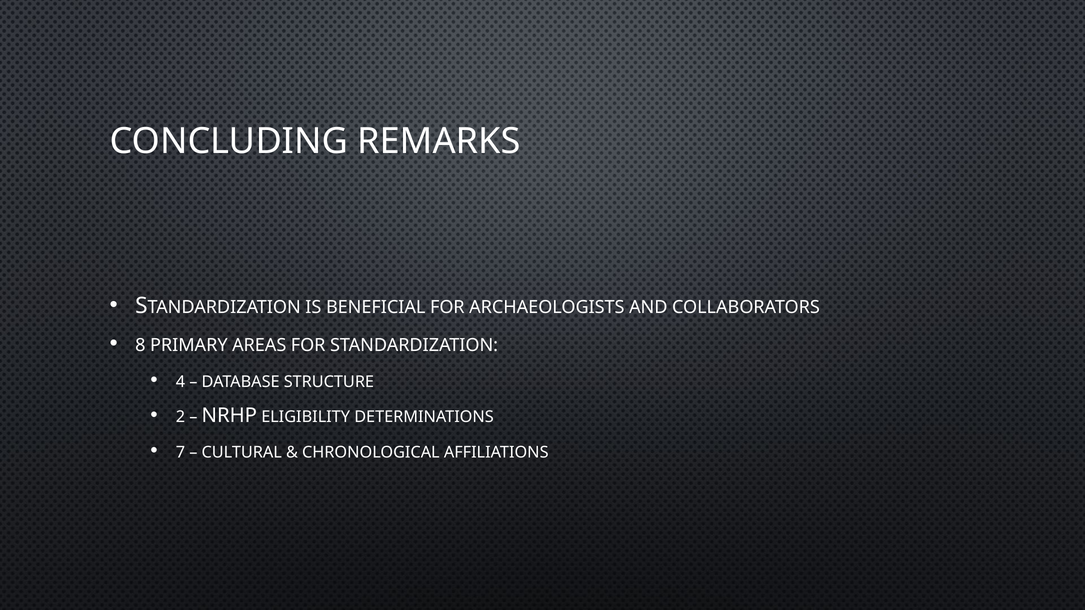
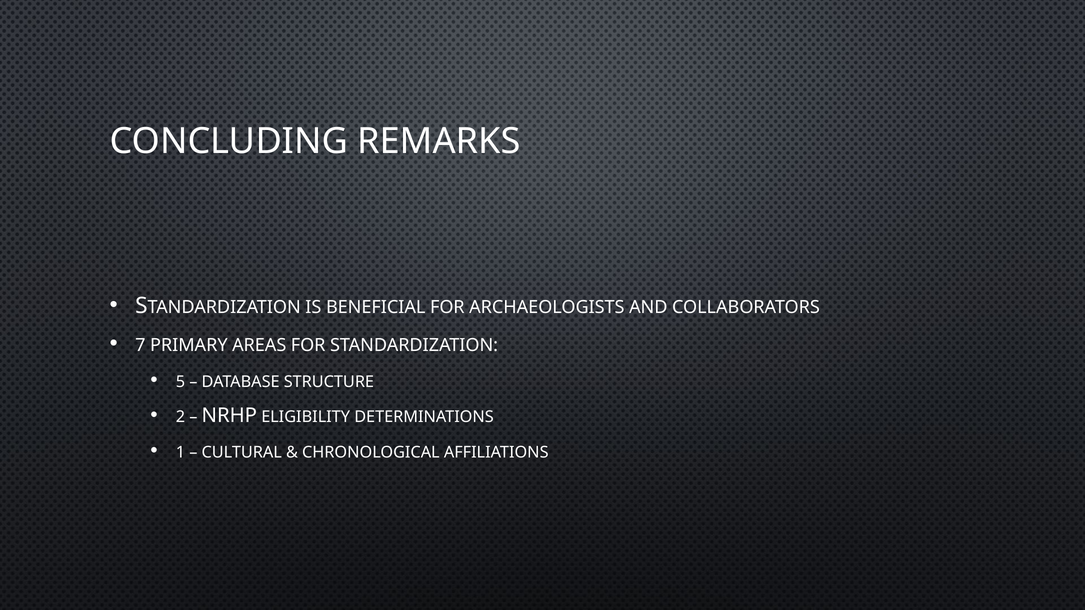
8: 8 -> 7
4: 4 -> 5
7: 7 -> 1
